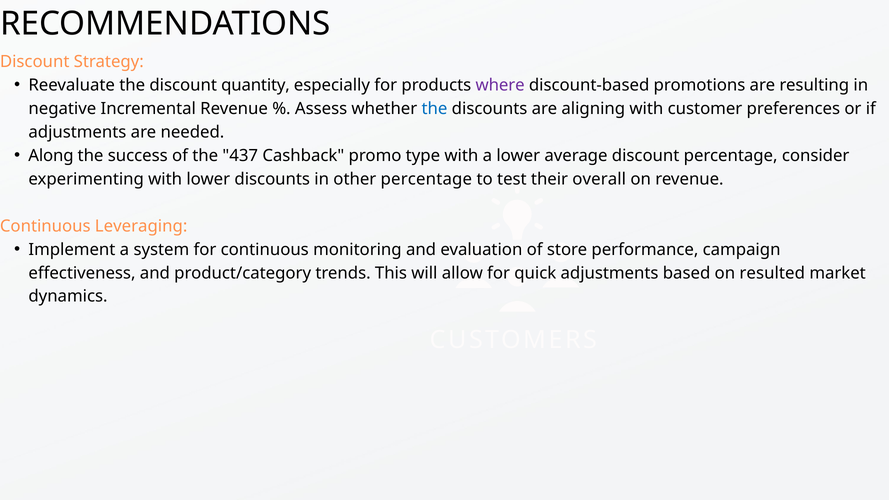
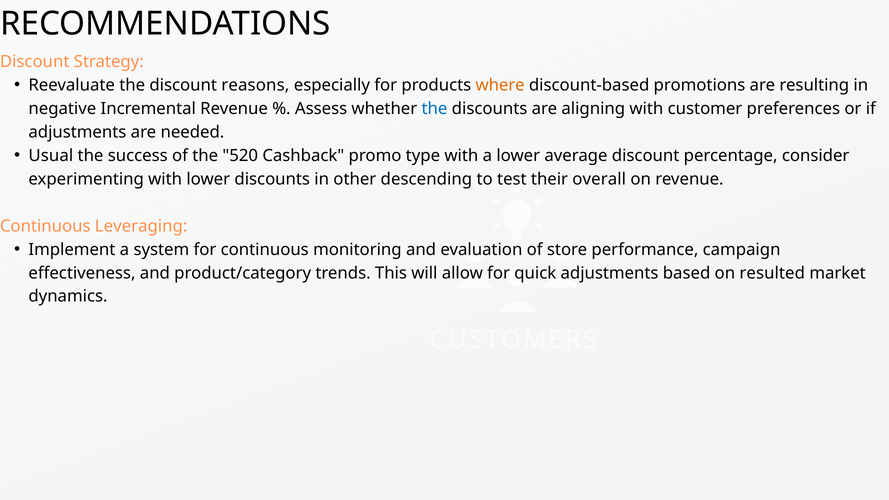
quantity: quantity -> reasons
where colour: purple -> orange
Along: Along -> Usual
437: 437 -> 520
other percentage: percentage -> descending
